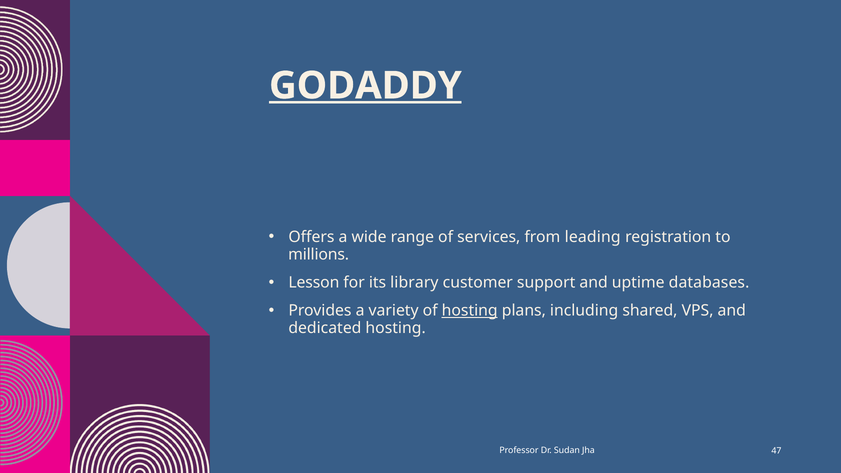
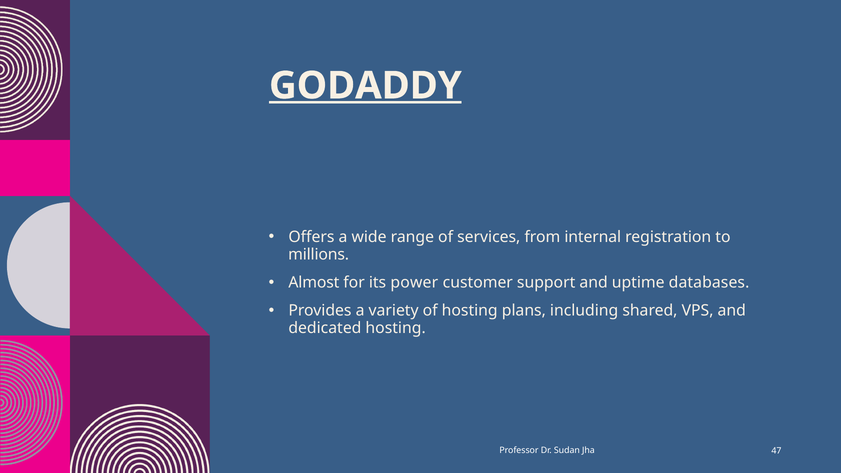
leading: leading -> internal
Lesson: Lesson -> Almost
library: library -> power
hosting at (470, 311) underline: present -> none
